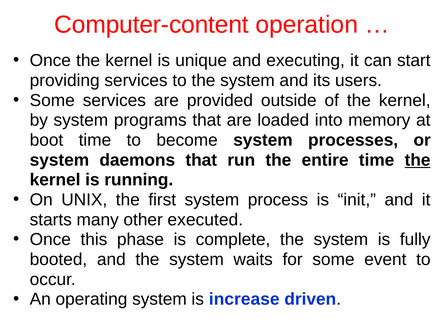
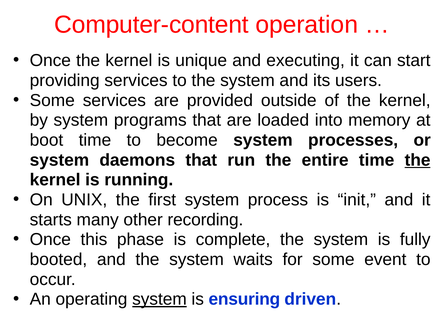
executed: executed -> recording
system at (159, 299) underline: none -> present
increase: increase -> ensuring
